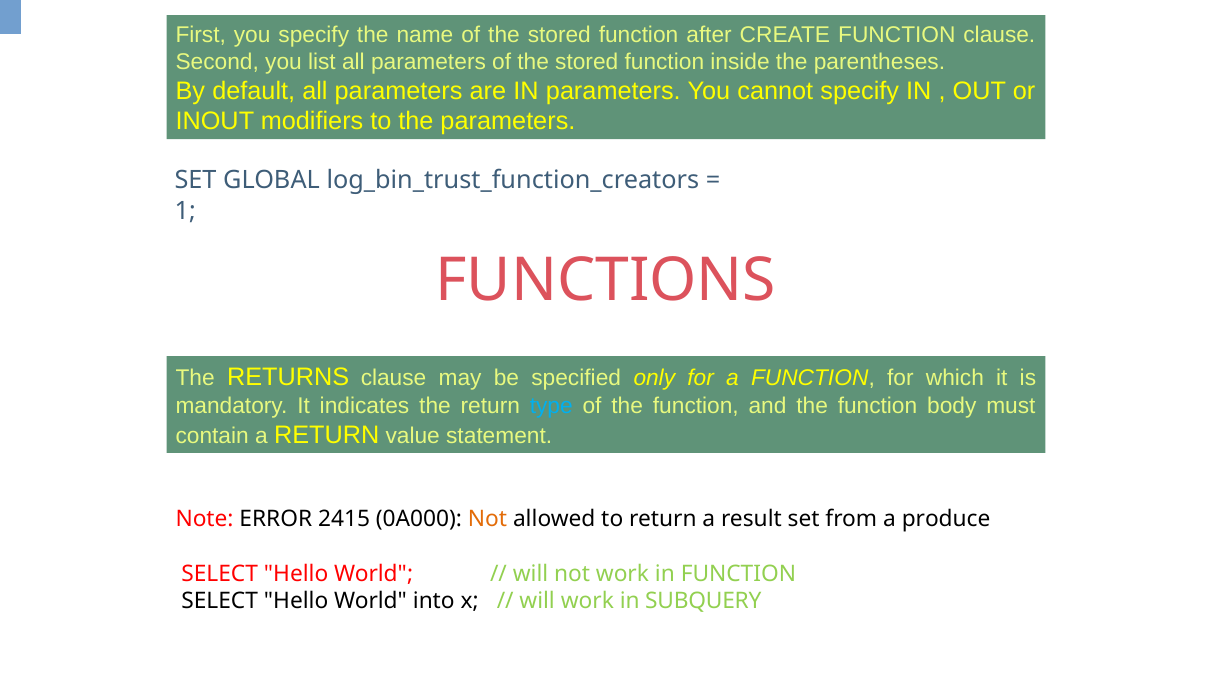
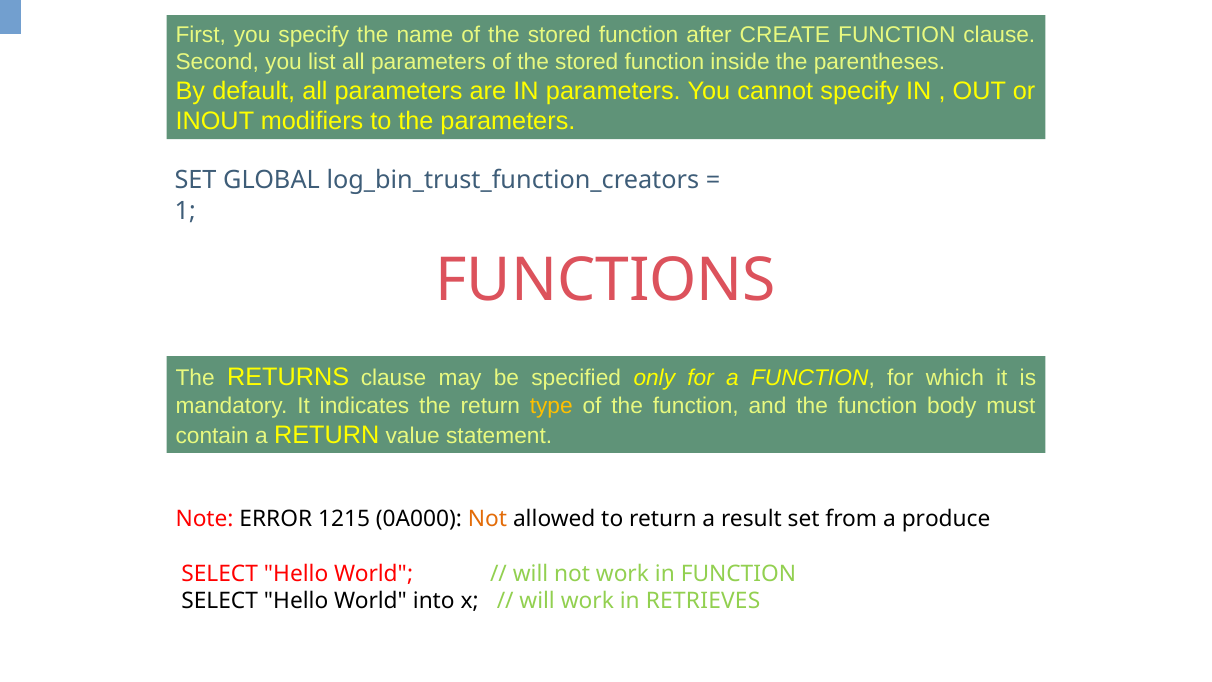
type colour: light blue -> yellow
2415: 2415 -> 1215
SUBQUERY: SUBQUERY -> RETRIEVES
